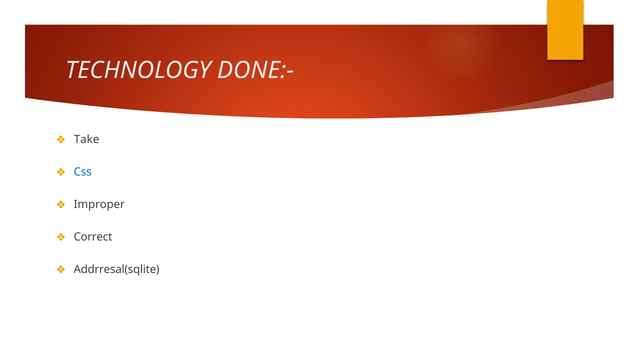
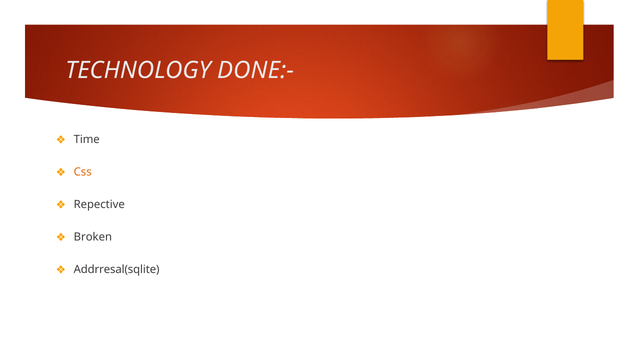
Take: Take -> Time
Css colour: blue -> orange
Improper: Improper -> Repective
Correct: Correct -> Broken
